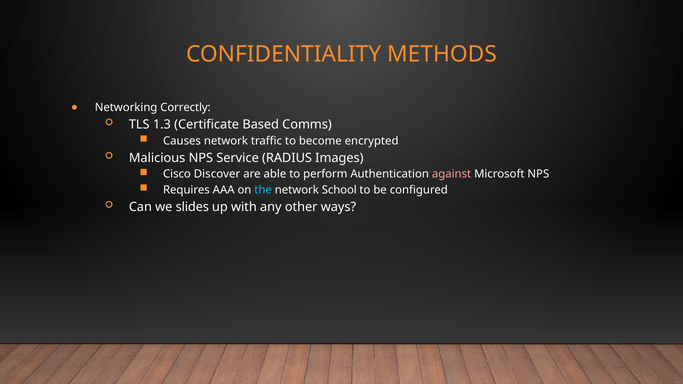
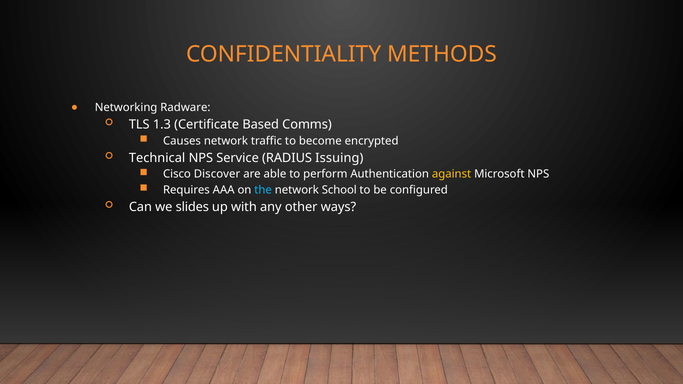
Correctly: Correctly -> Radware
Malicious: Malicious -> Technical
Images: Images -> Issuing
against colour: pink -> yellow
